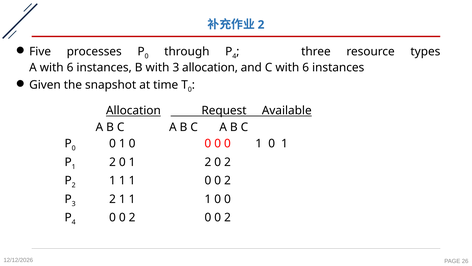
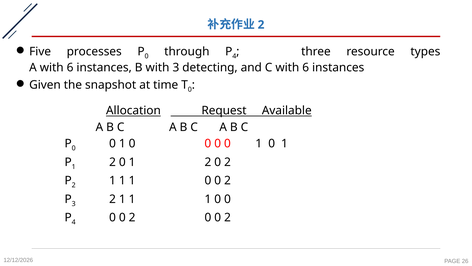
3 allocation: allocation -> detecting
